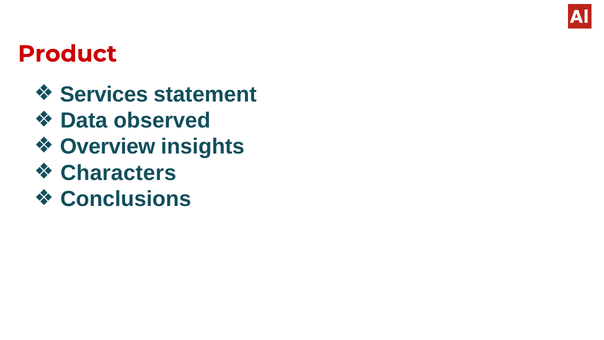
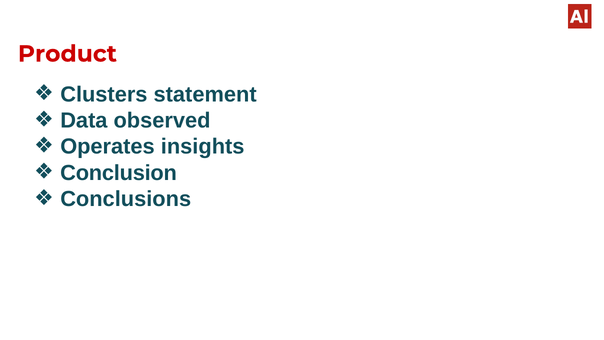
Services: Services -> Clusters
Overview: Overview -> Operates
Characters: Characters -> Conclusion
